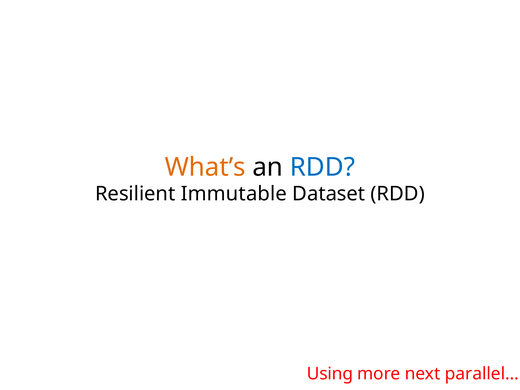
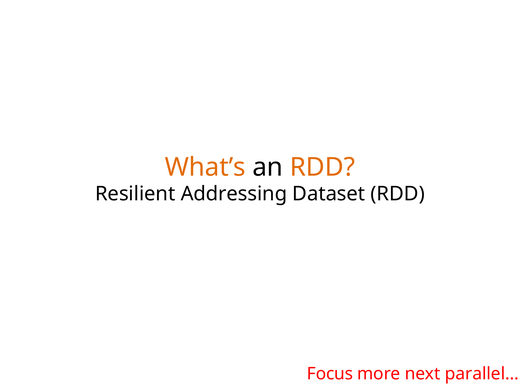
RDD at (322, 167) colour: blue -> orange
Immutable: Immutable -> Addressing
Using: Using -> Focus
